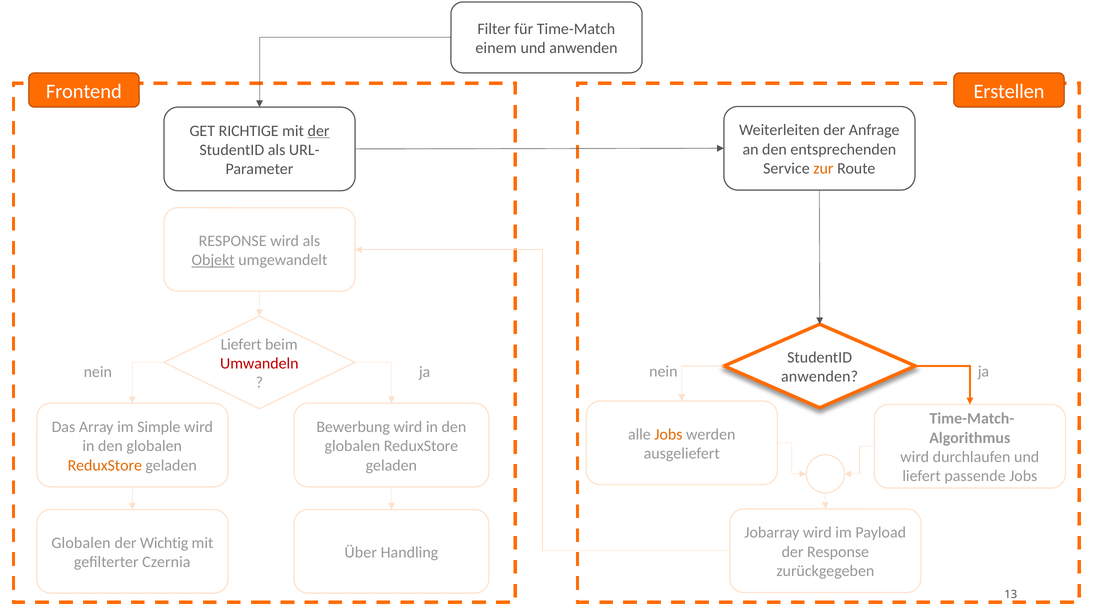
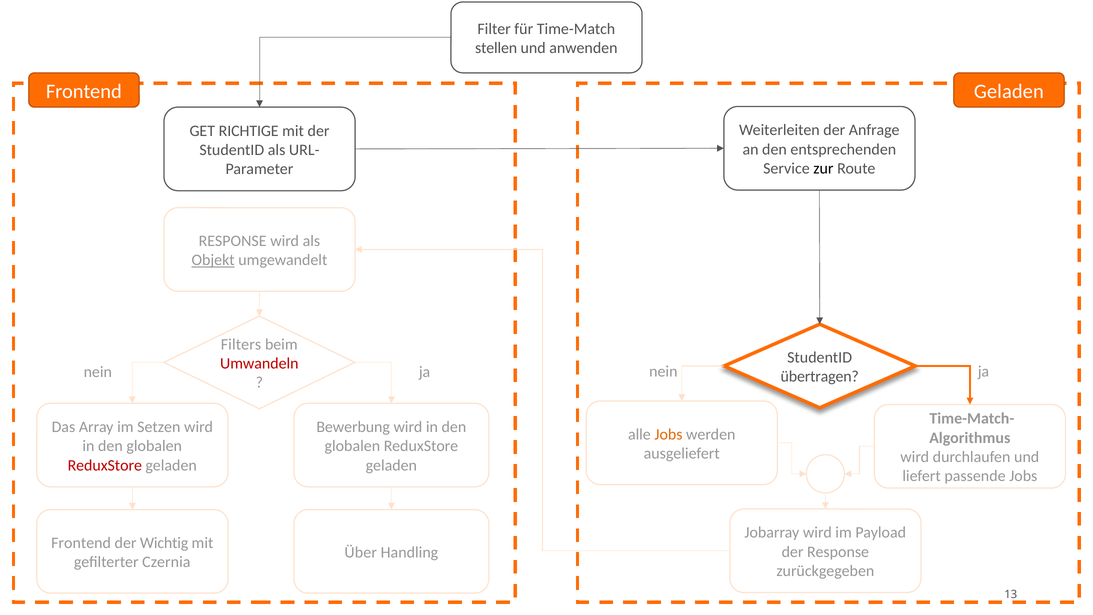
einem: einem -> stellen
Frontend Erstellen: Erstellen -> Geladen
der at (319, 131) underline: present -> none
zur colour: orange -> black
Liefert at (241, 344): Liefert -> Filters
anwenden at (820, 377): anwenden -> übertragen
Simple: Simple -> Setzen
ReduxStore at (105, 465) colour: orange -> red
Globalen at (81, 543): Globalen -> Frontend
